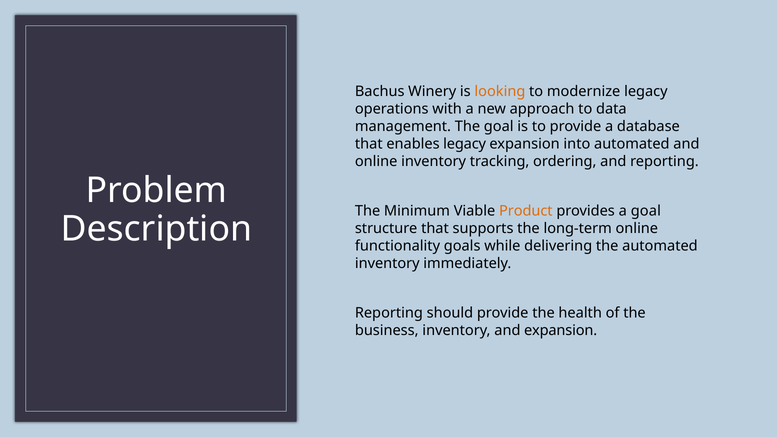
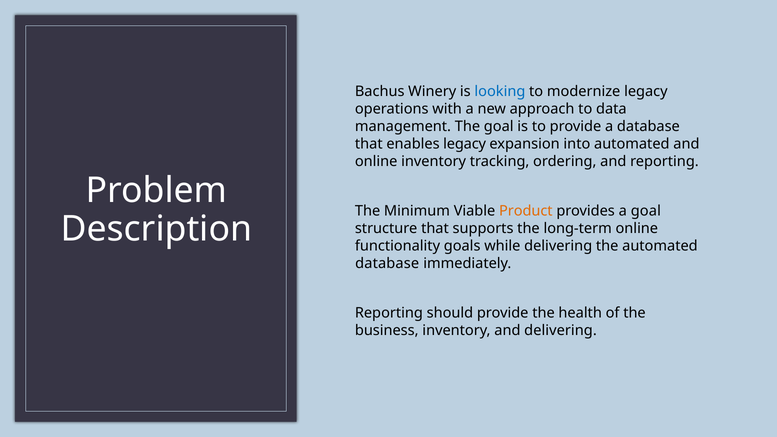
looking colour: orange -> blue
inventory at (387, 264): inventory -> database
and expansion: expansion -> delivering
